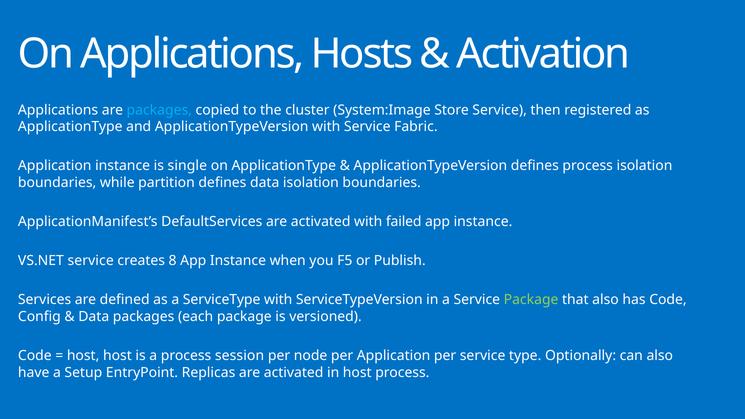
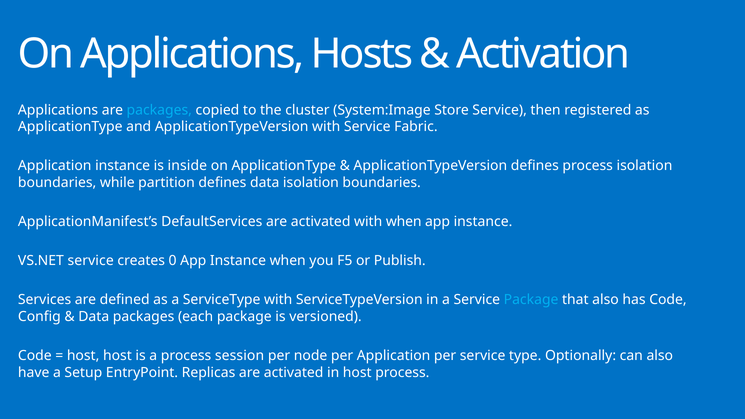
single: single -> inside
with failed: failed -> when
8: 8 -> 0
Package at (531, 300) colour: light green -> light blue
